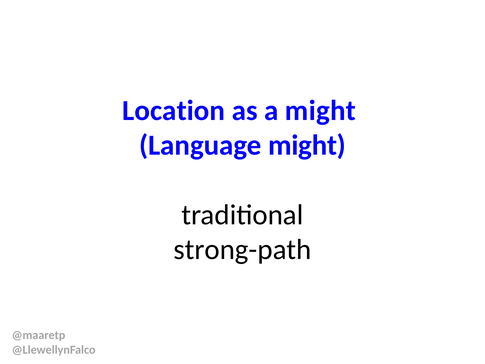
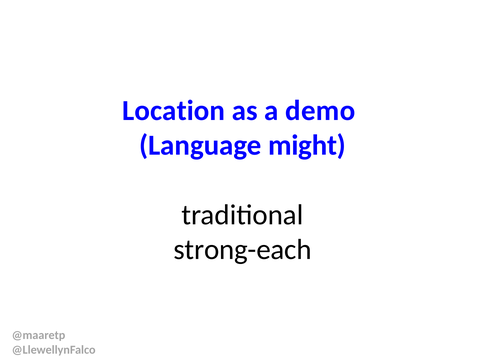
a might: might -> demo
strong-path: strong-path -> strong-each
